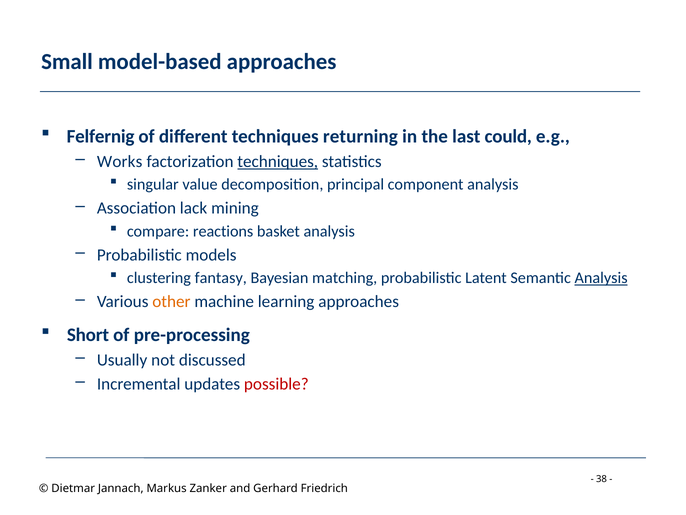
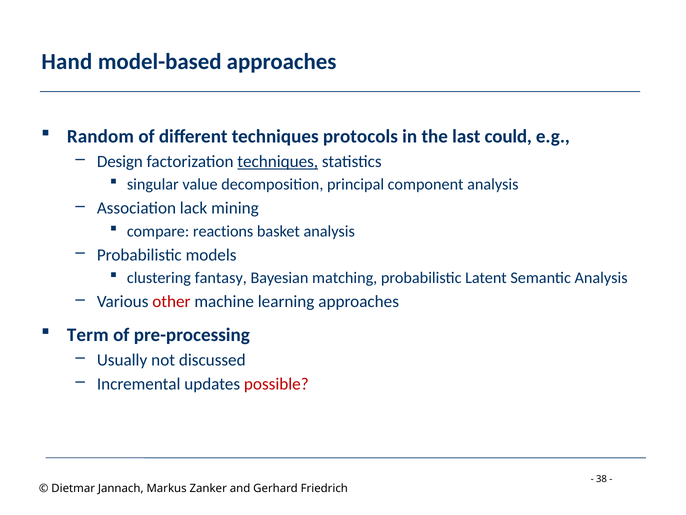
Small: Small -> Hand
Felfernig: Felfernig -> Random
returning: returning -> protocols
Works: Works -> Design
Analysis at (601, 278) underline: present -> none
other colour: orange -> red
Short: Short -> Term
